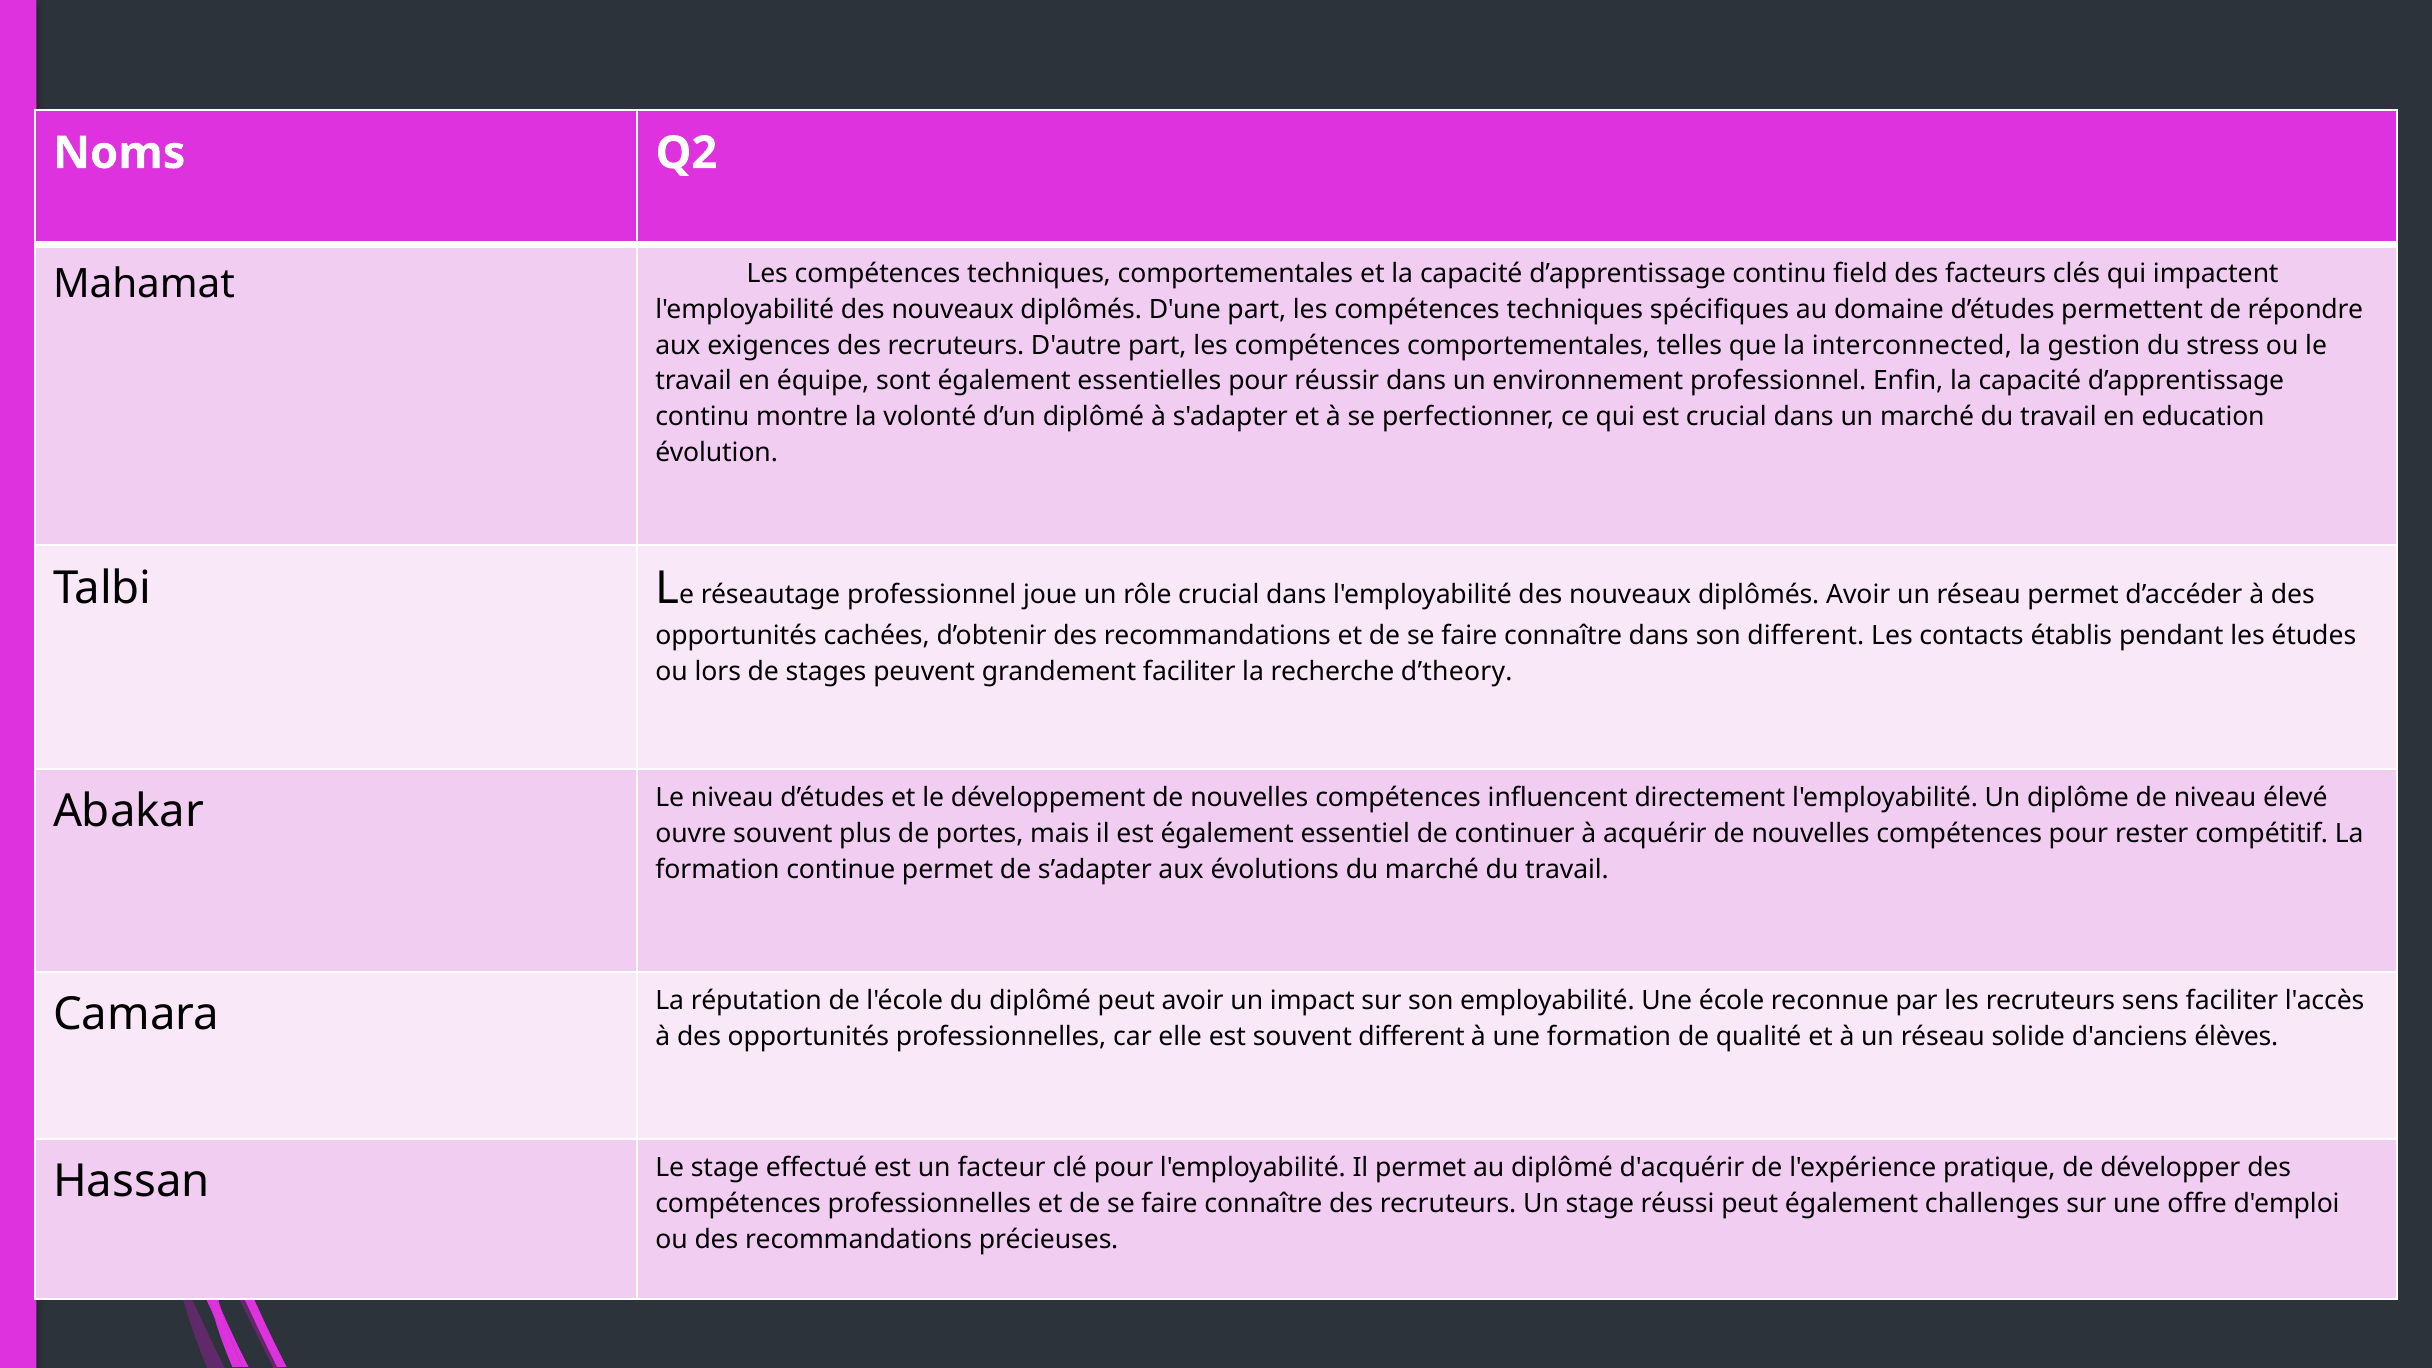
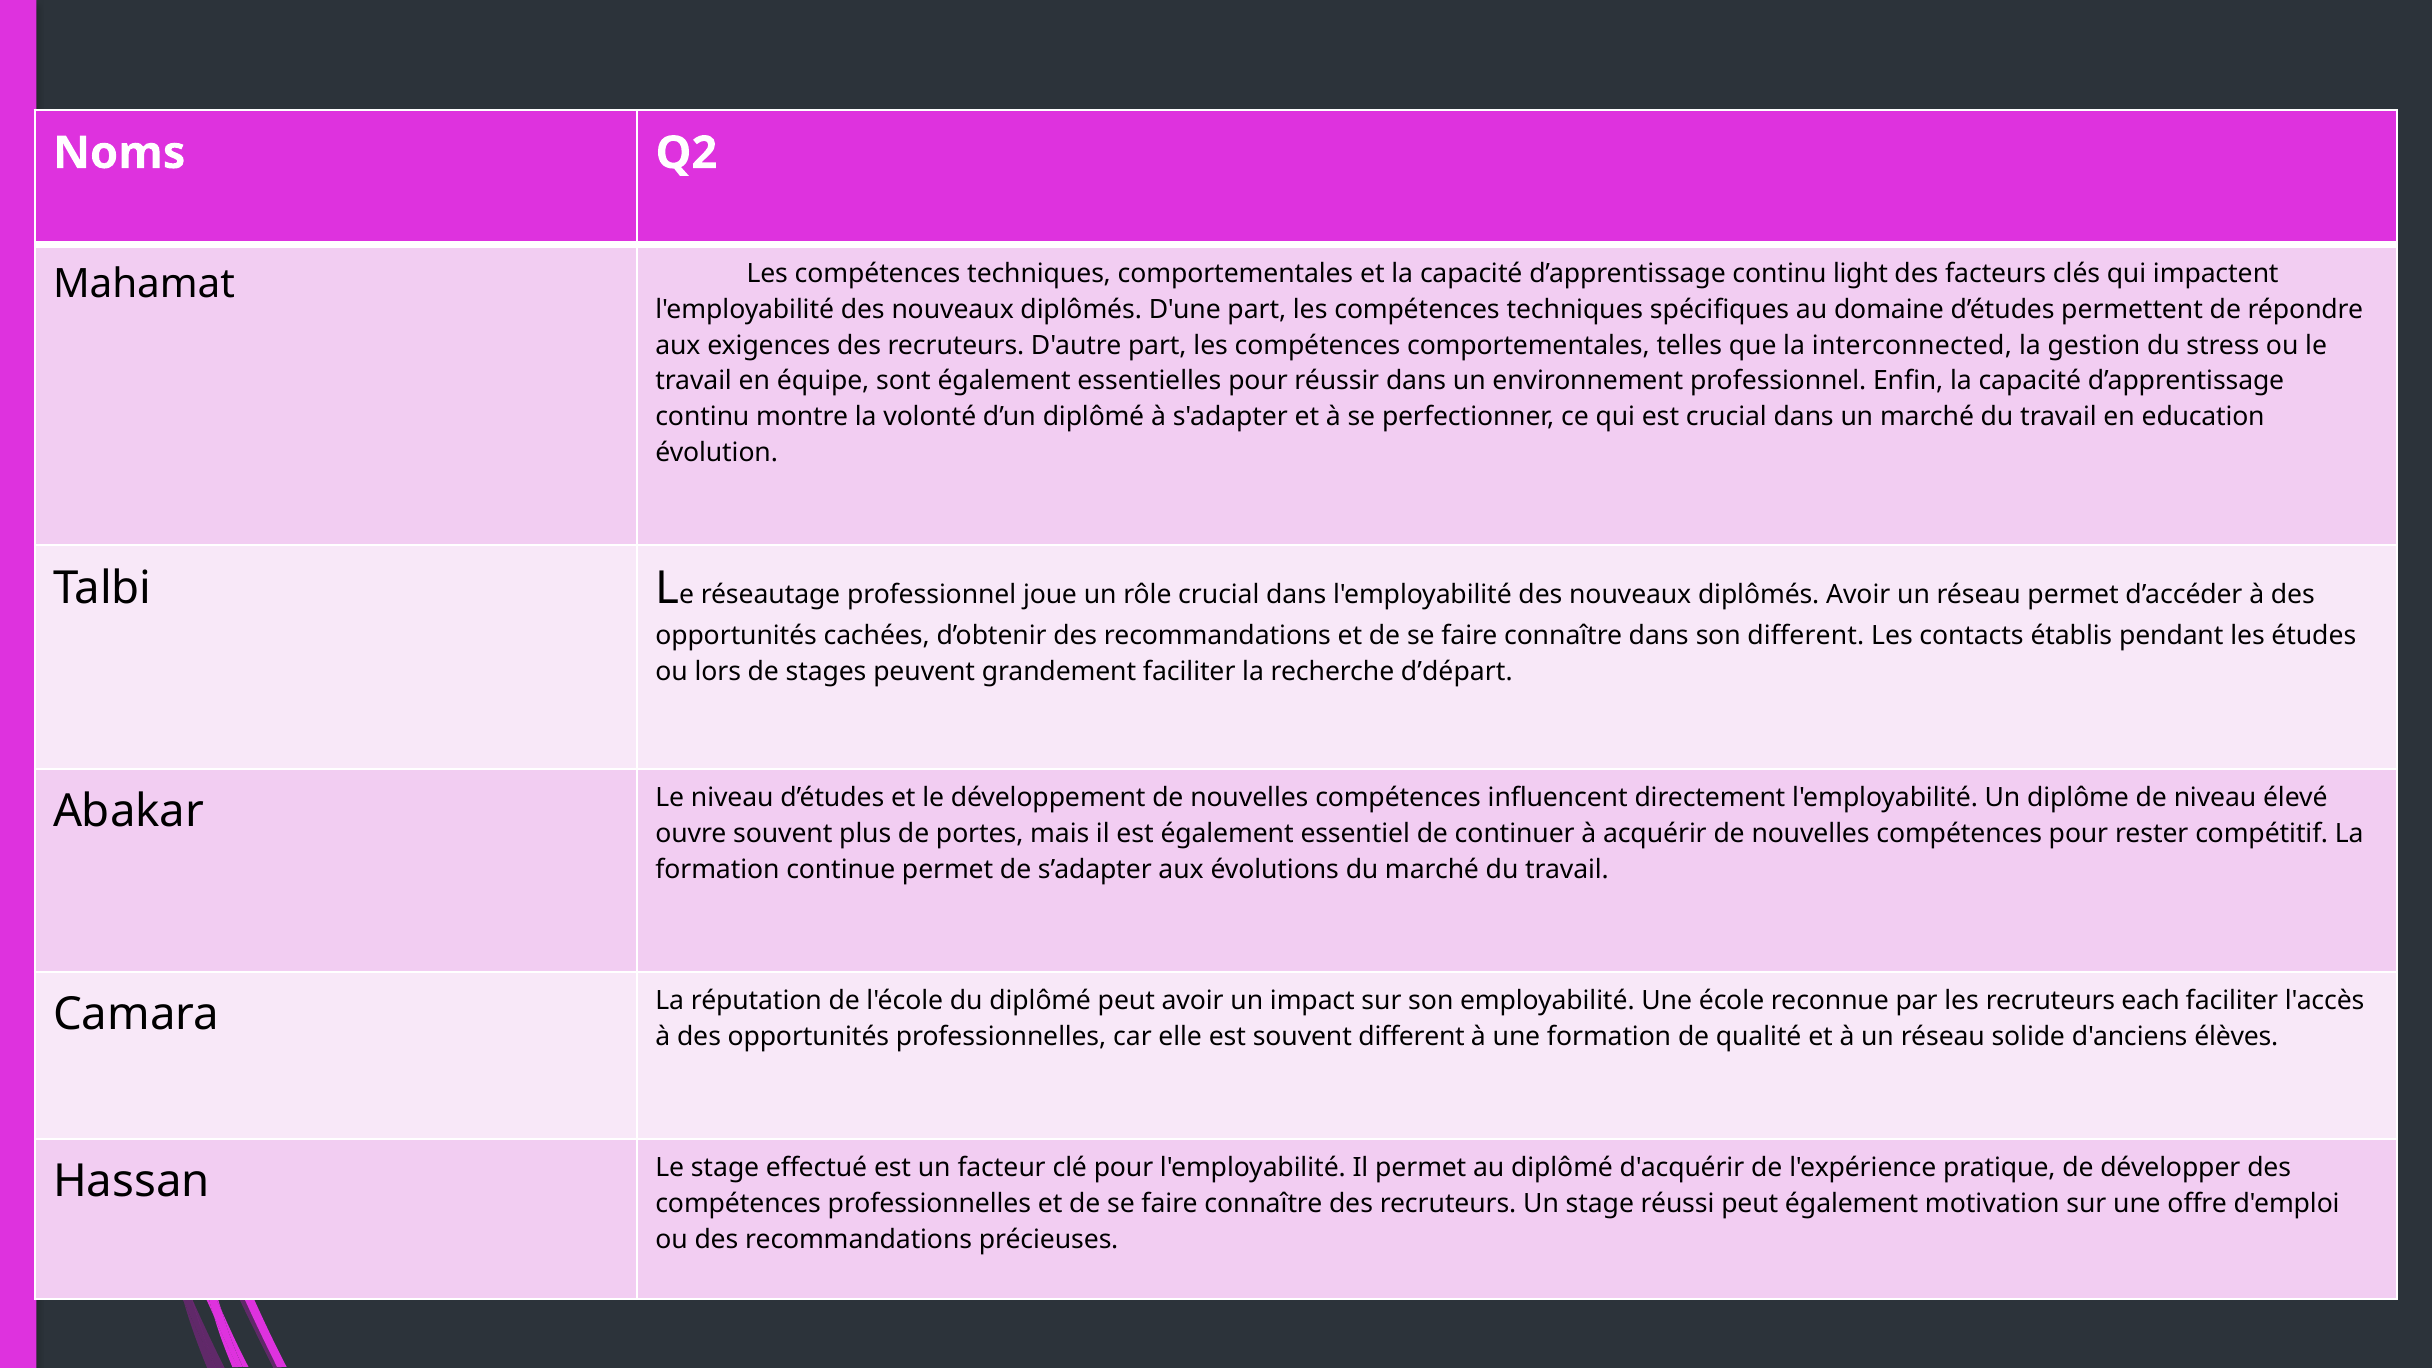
field: field -> light
d’theory: d’theory -> d’départ
sens: sens -> each
challenges: challenges -> motivation
